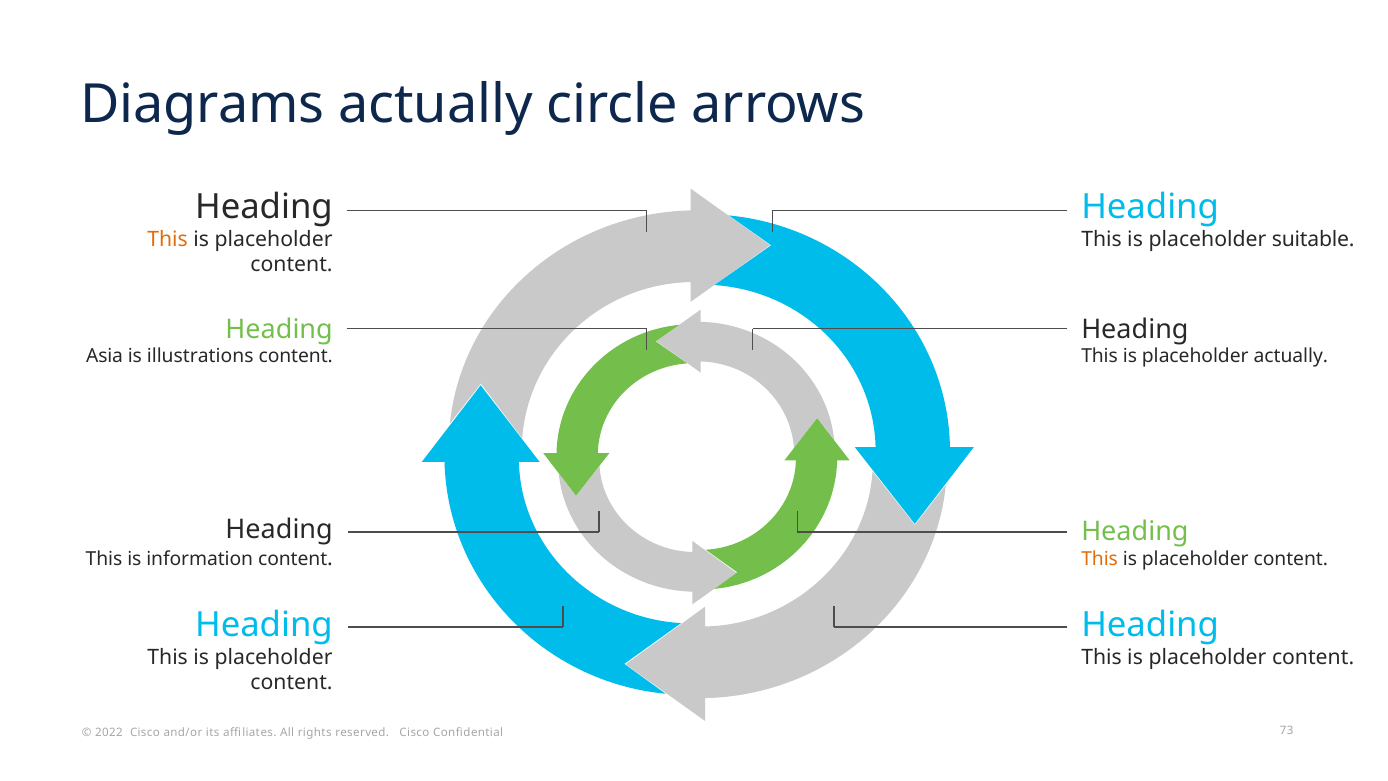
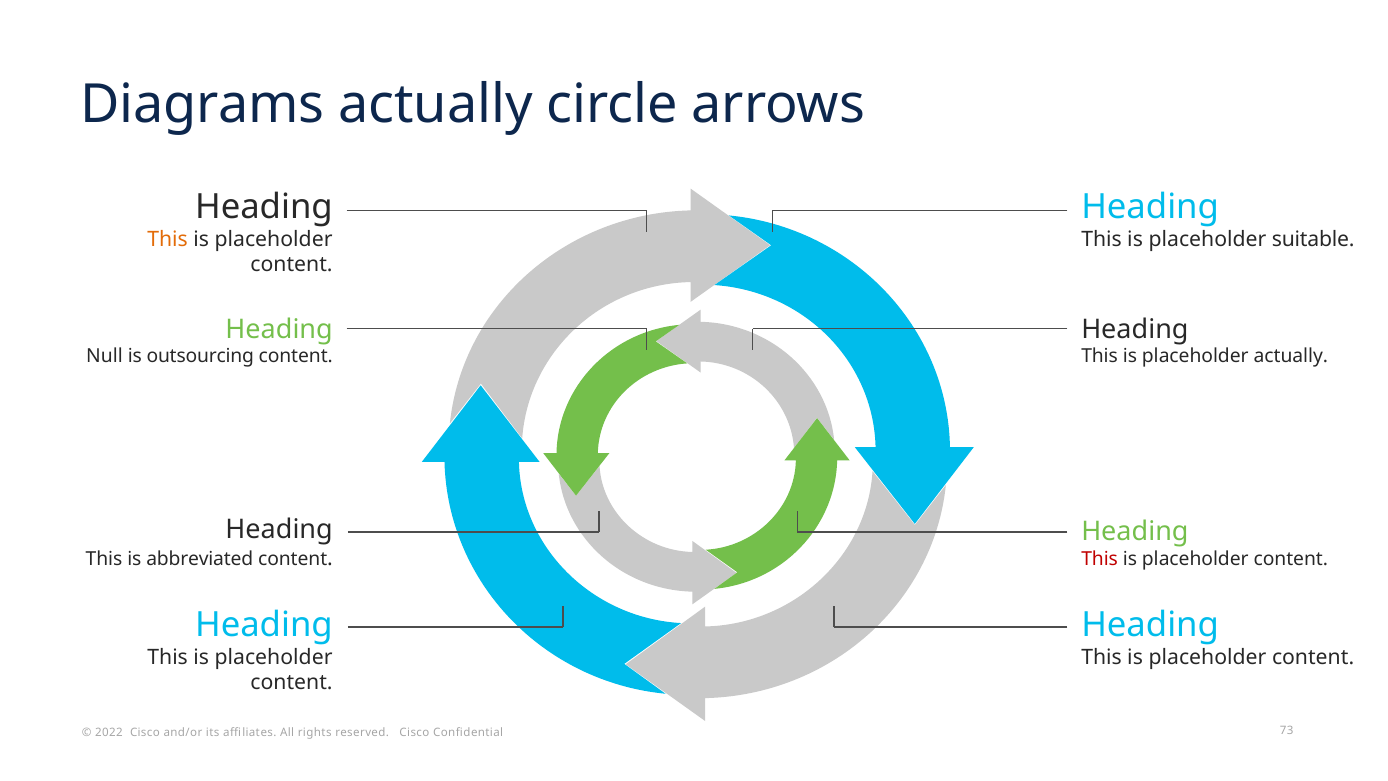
Asia: Asia -> Null
illustrations: illustrations -> outsourcing
information: information -> abbreviated
This at (1100, 559) colour: orange -> red
